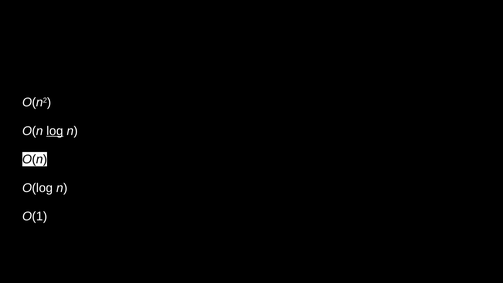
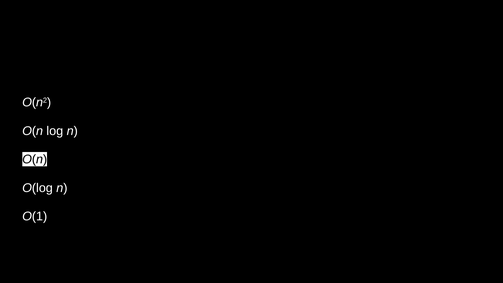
log underline: present -> none
